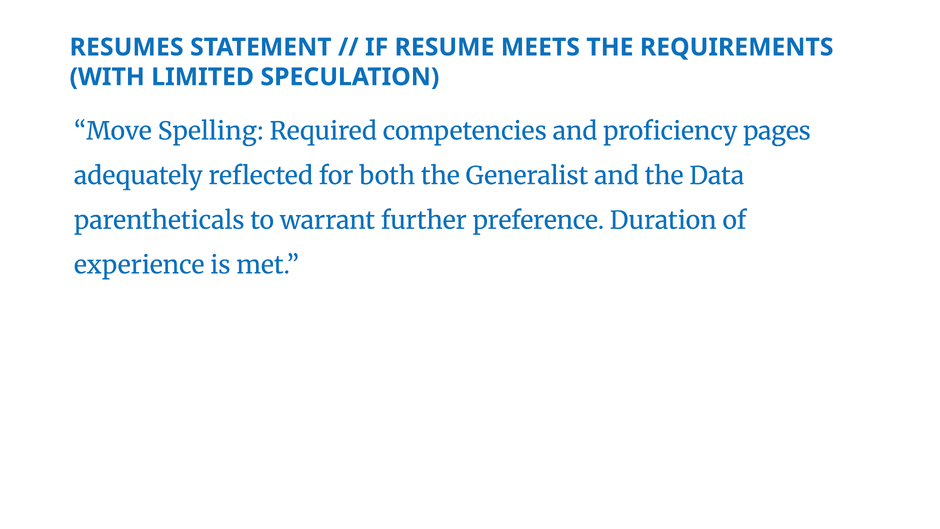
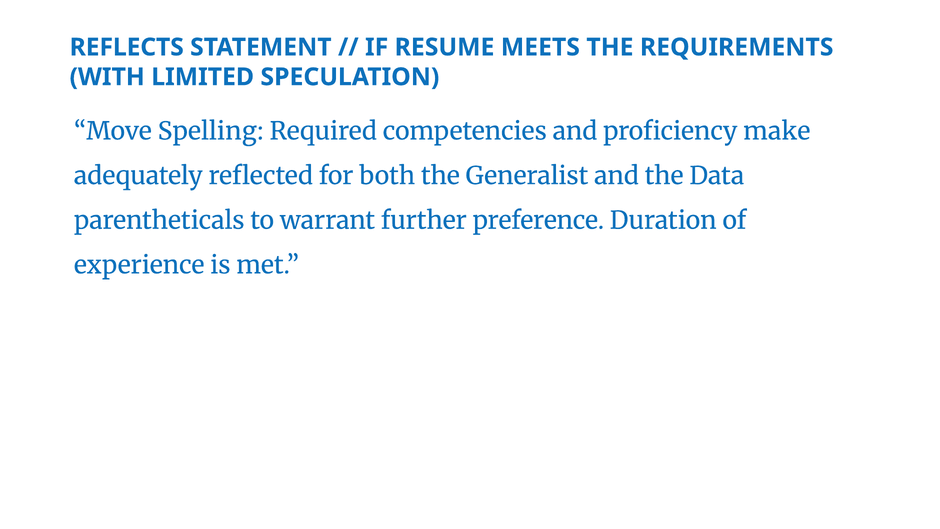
RESUMES: RESUMES -> REFLECTS
pages: pages -> make
